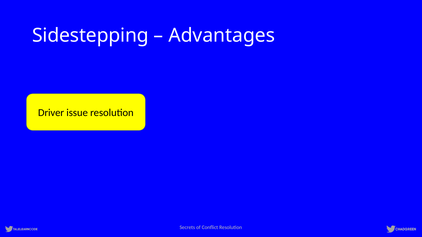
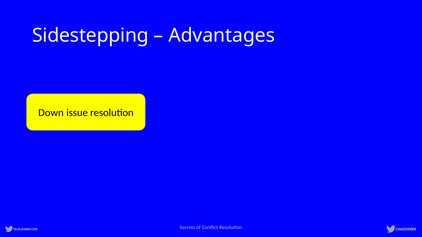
Driver: Driver -> Down
